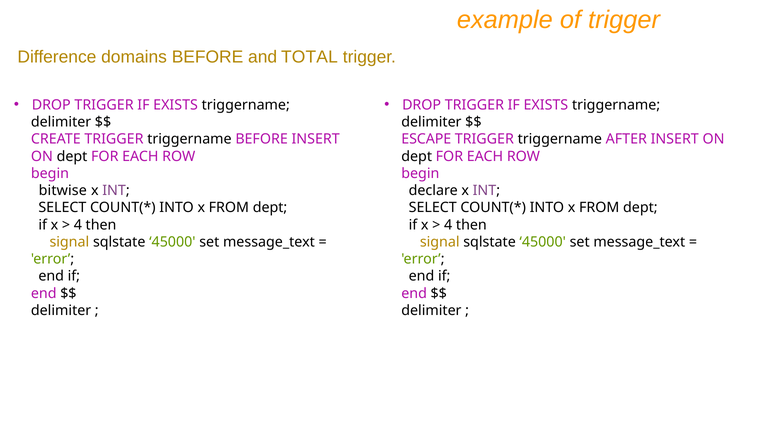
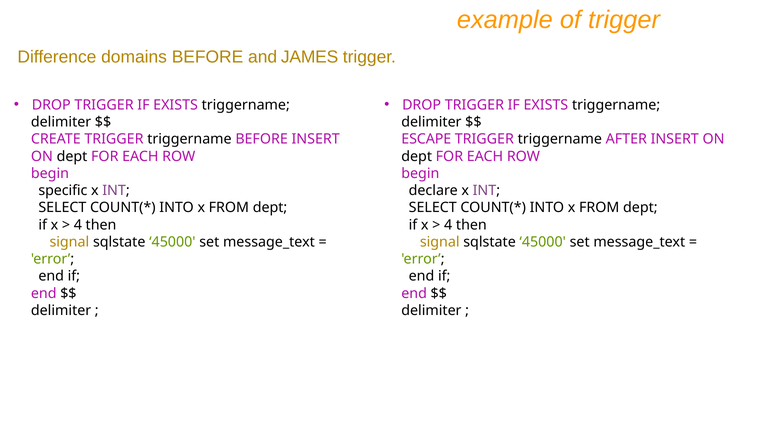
TOTAL: TOTAL -> JAMES
bitwise: bitwise -> specific
